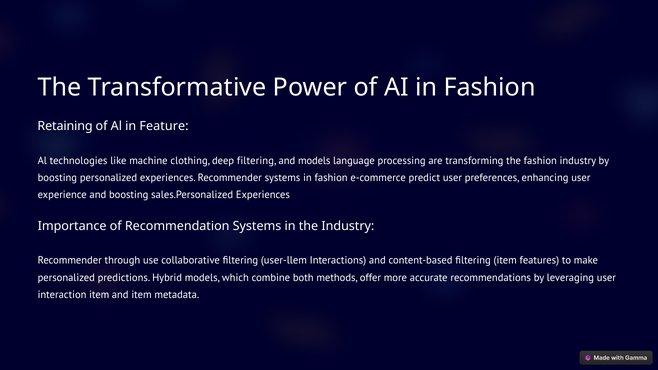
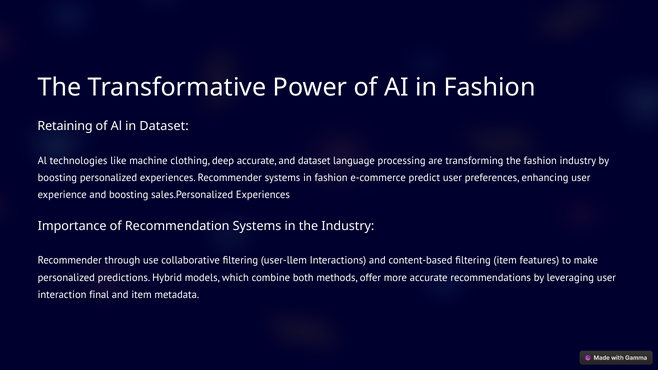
in Feature: Feature -> Dataset
deep filtering: filtering -> accurate
and models: models -> dataset
interaction item: item -> final
